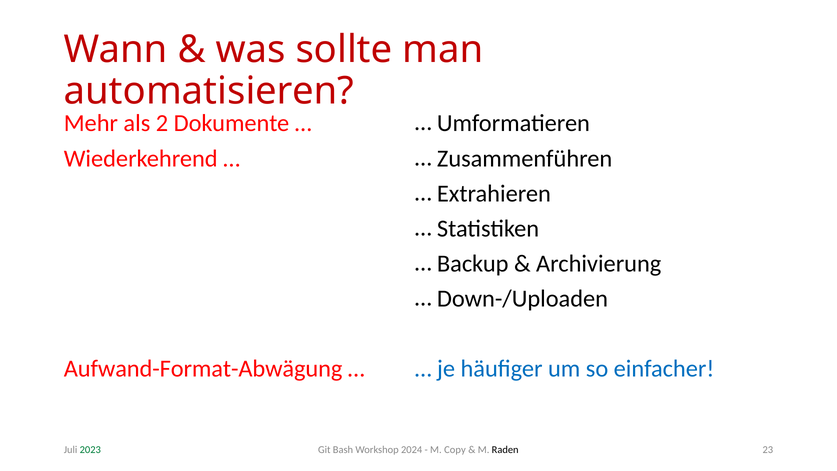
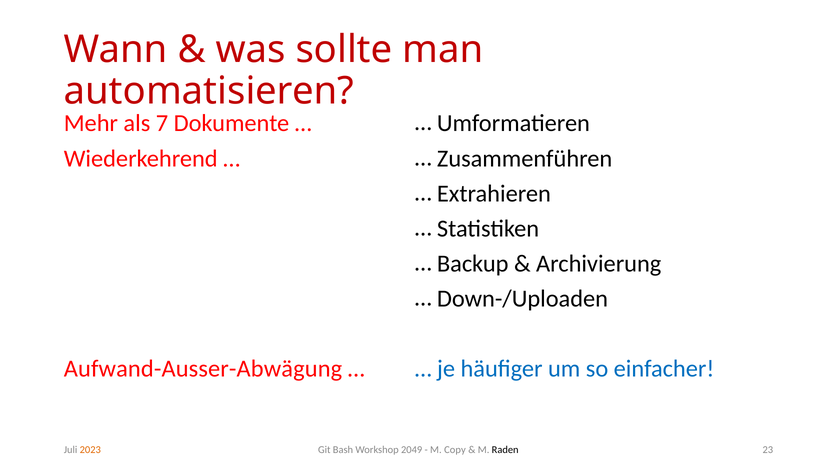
2: 2 -> 7
Aufwand-Format-Abwägung: Aufwand-Format-Abwägung -> Aufwand-Ausser-Abwägung
2024: 2024 -> 2049
2023 colour: green -> orange
